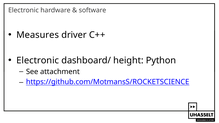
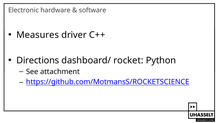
Electronic at (38, 61): Electronic -> Directions
height: height -> rocket
